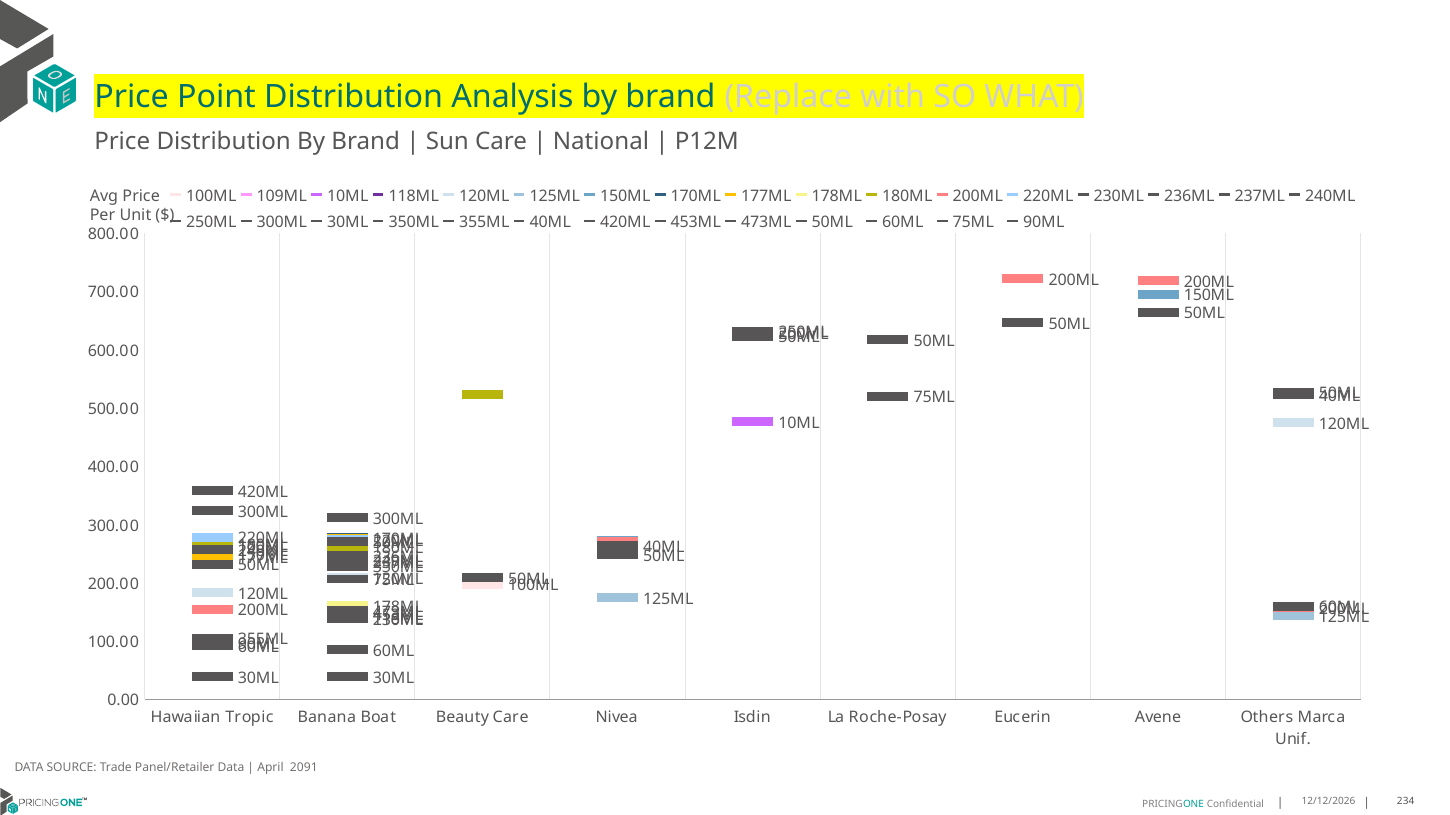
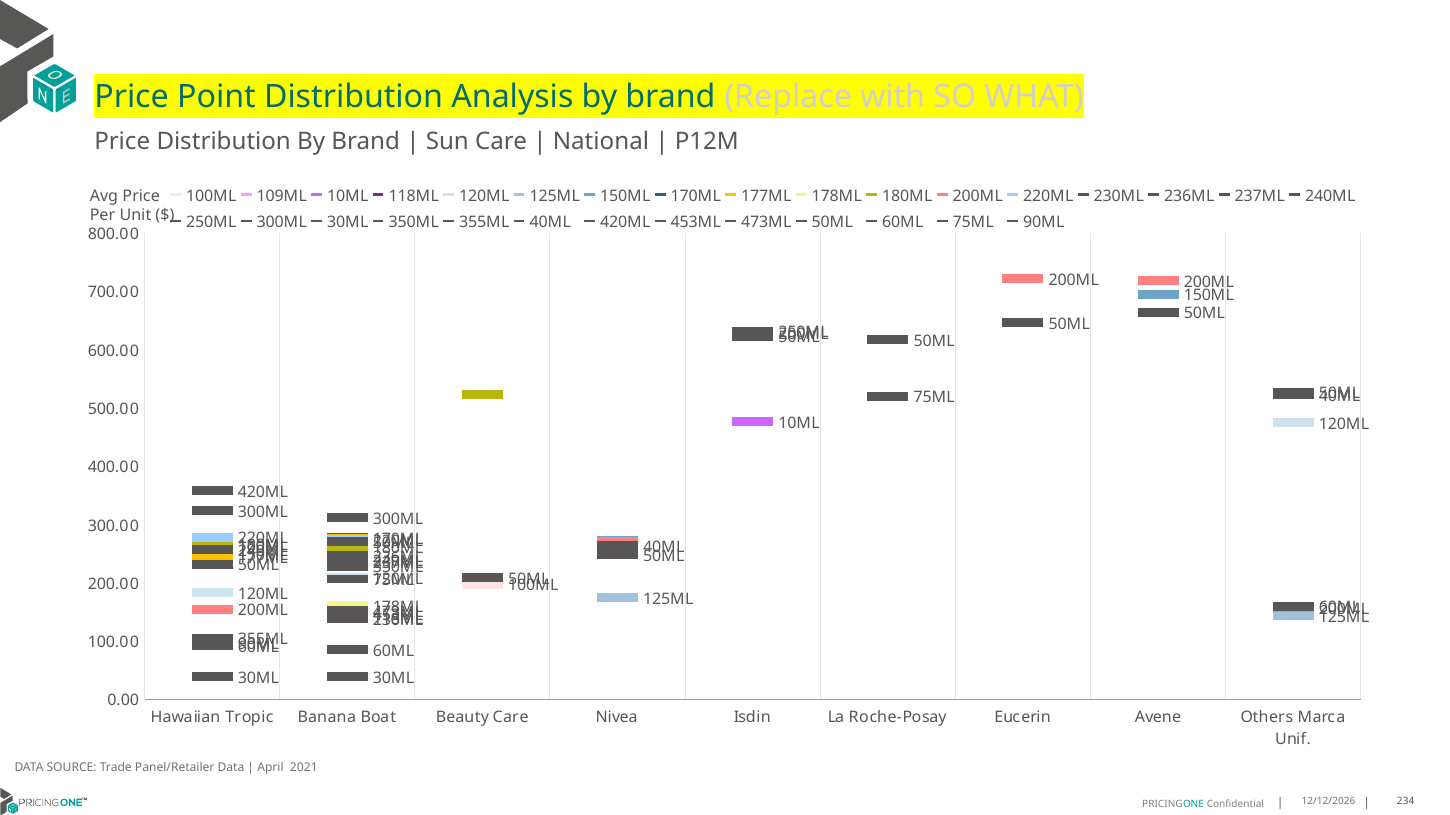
2091: 2091 -> 2021
